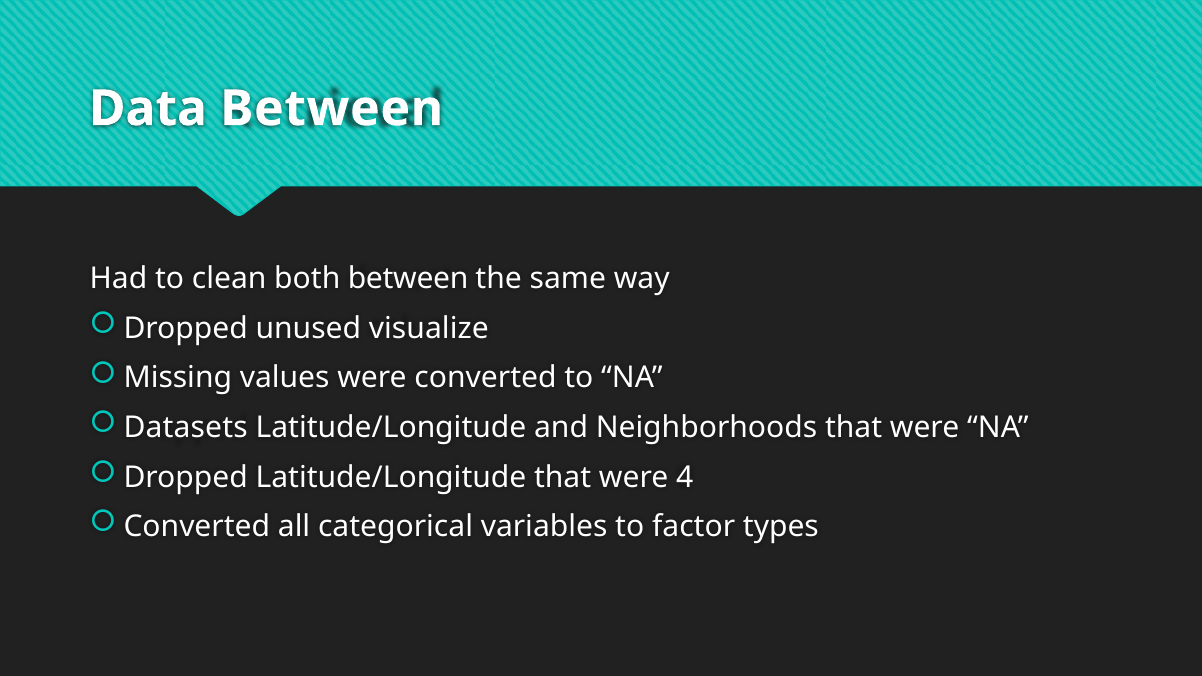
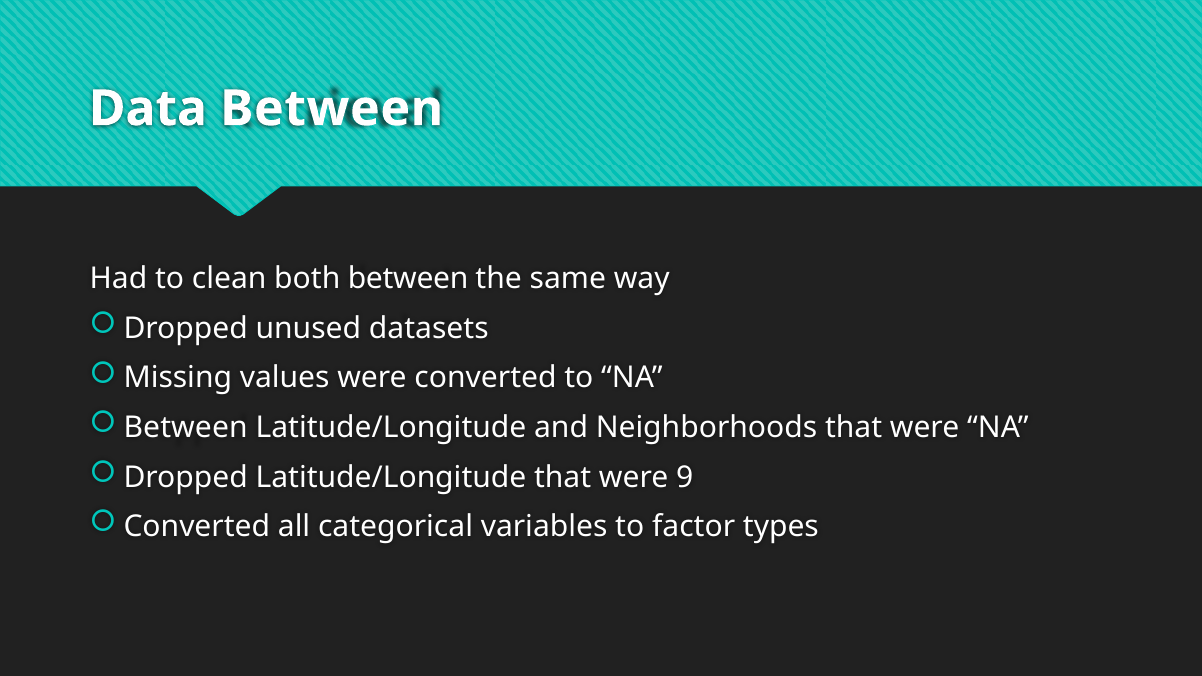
visualize: visualize -> datasets
Datasets at (186, 428): Datasets -> Between
4: 4 -> 9
